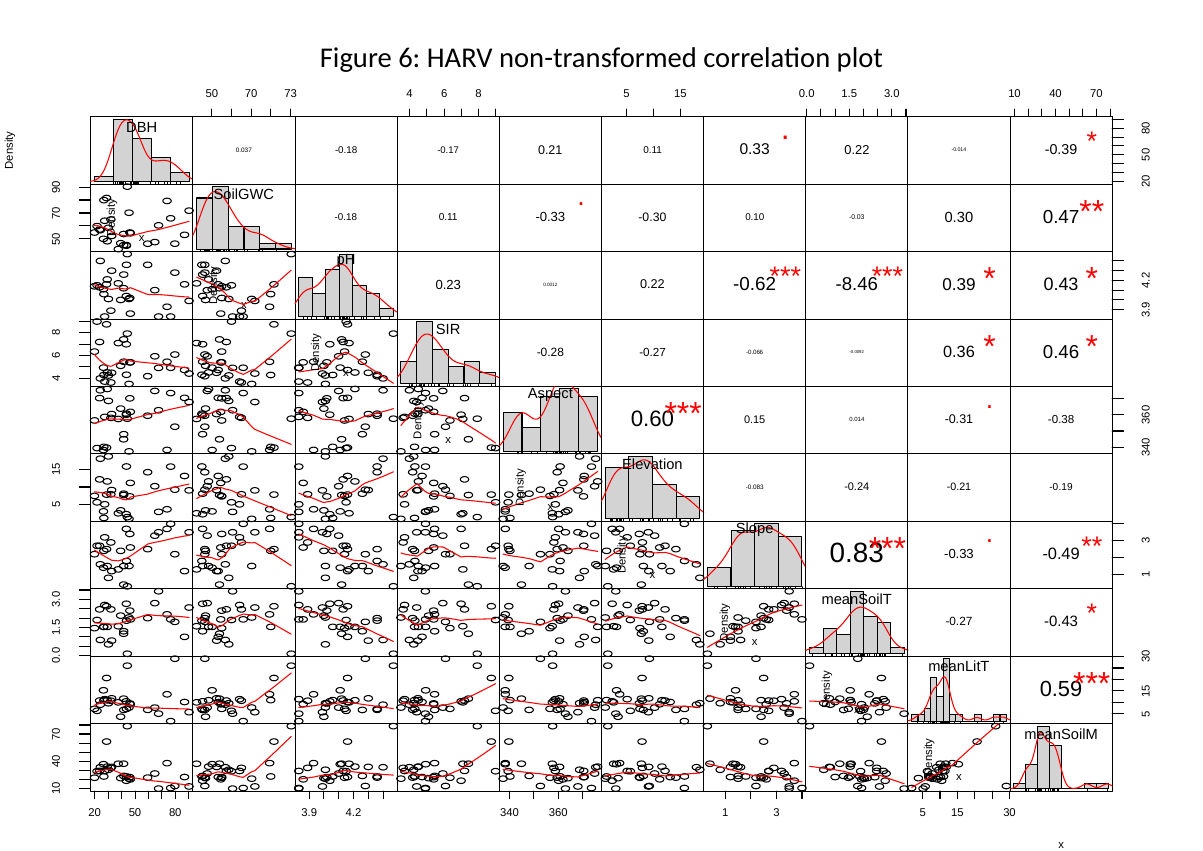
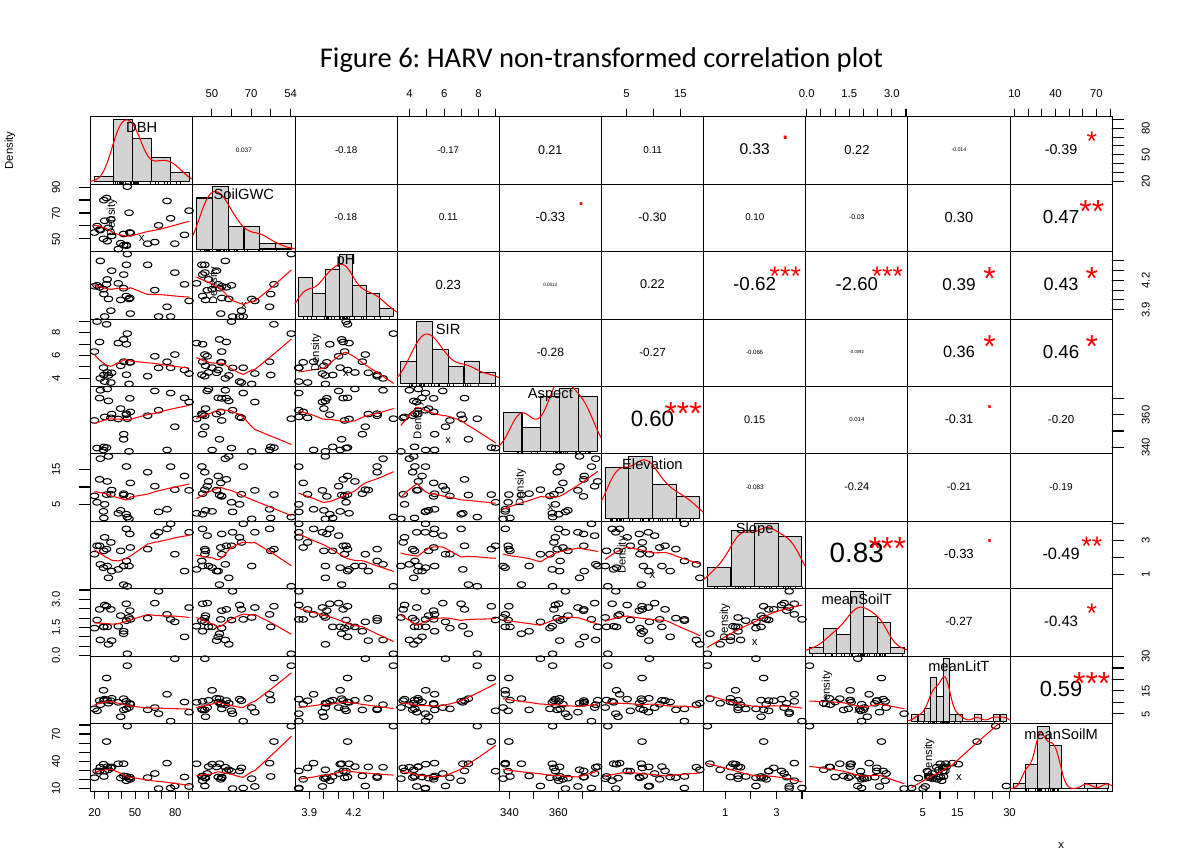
73: 73 -> 54
-8.46: -8.46 -> -2.60
-0.38: -0.38 -> -0.20
